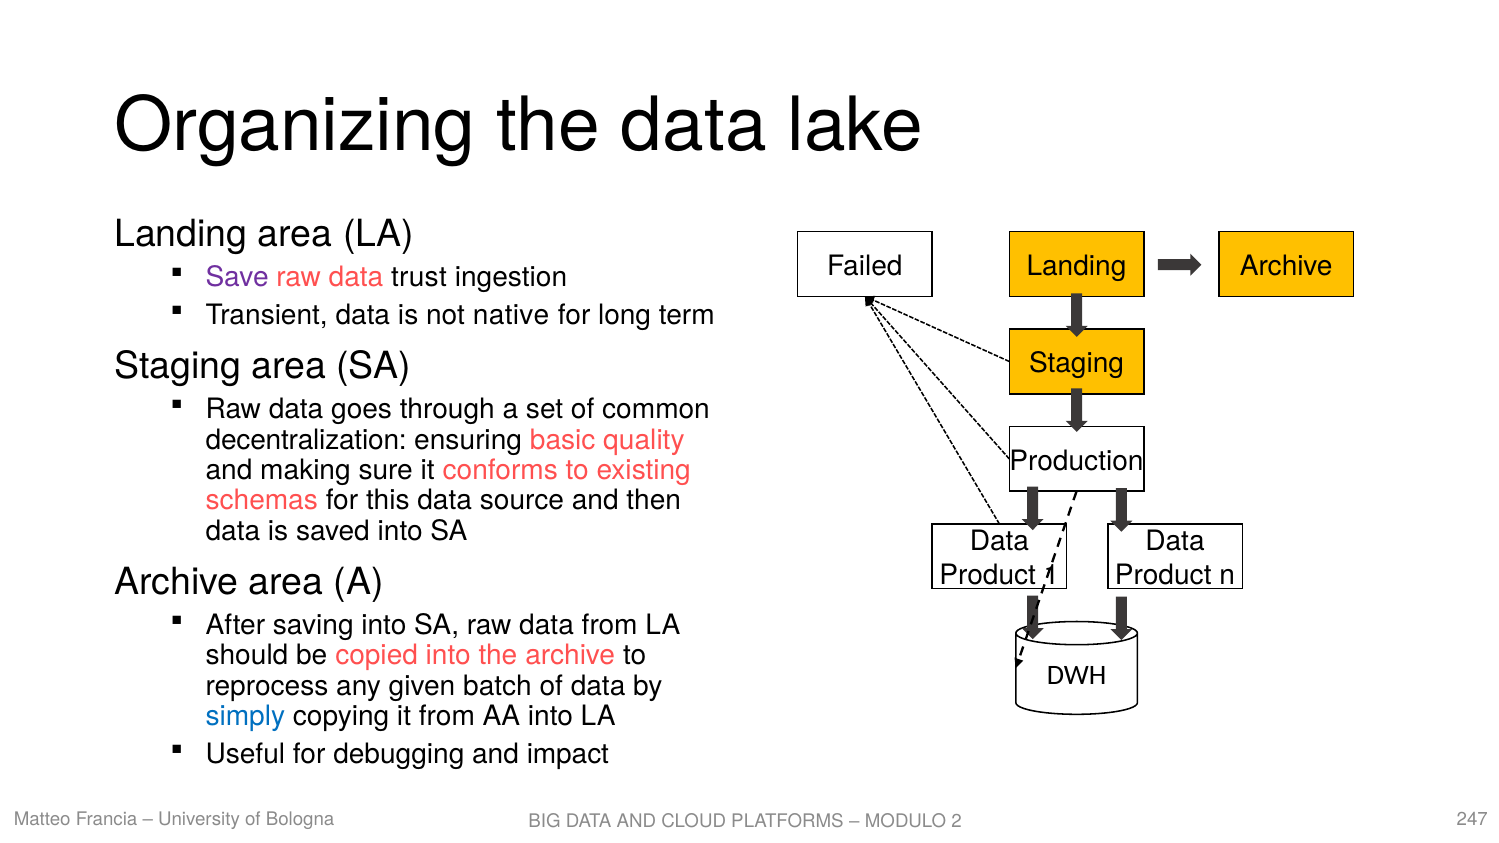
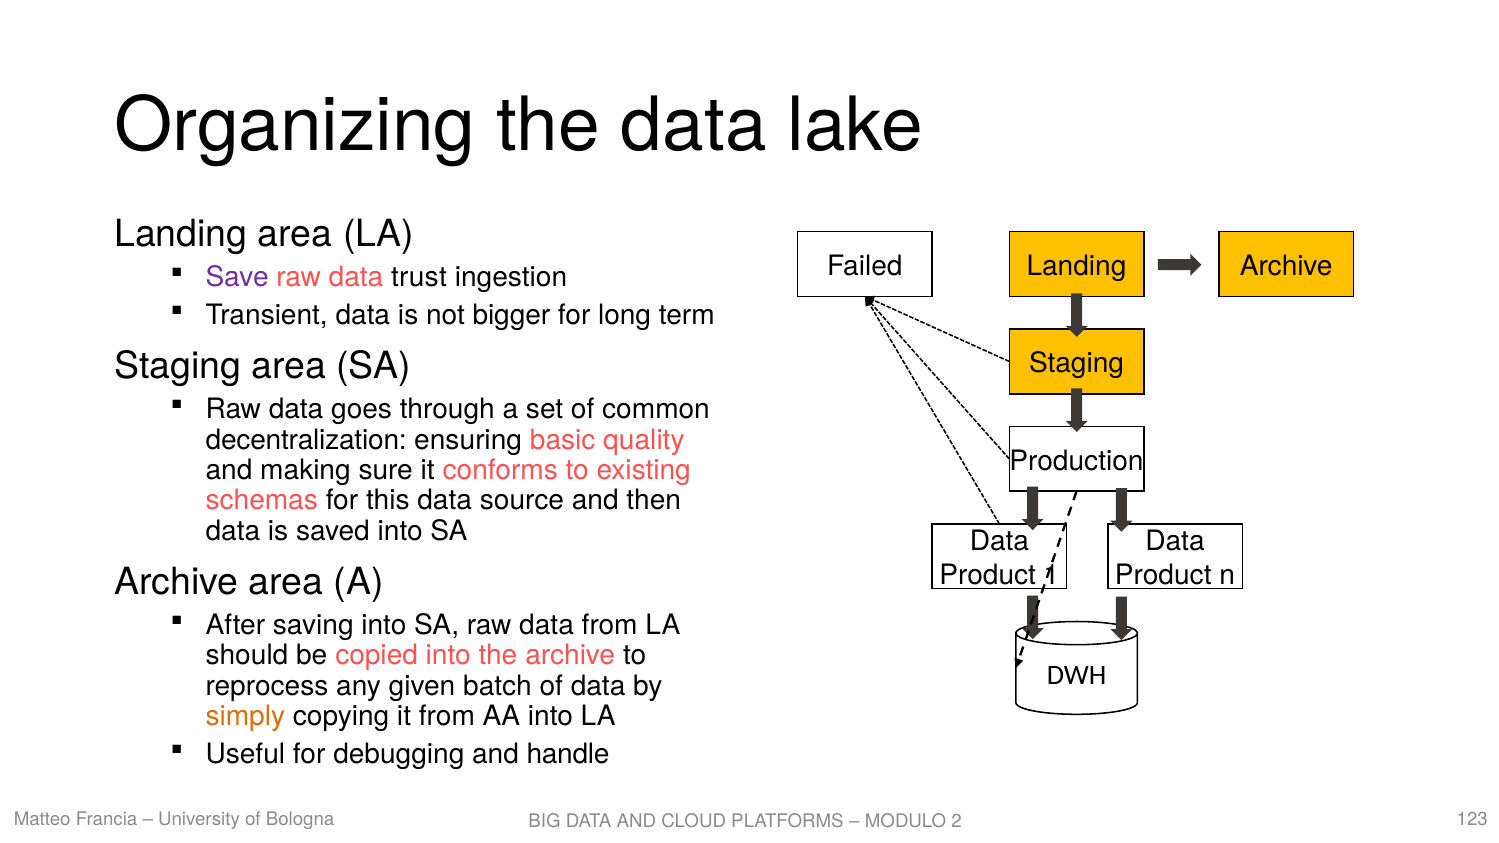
native: native -> bigger
simply colour: blue -> orange
impact: impact -> handle
247: 247 -> 123
